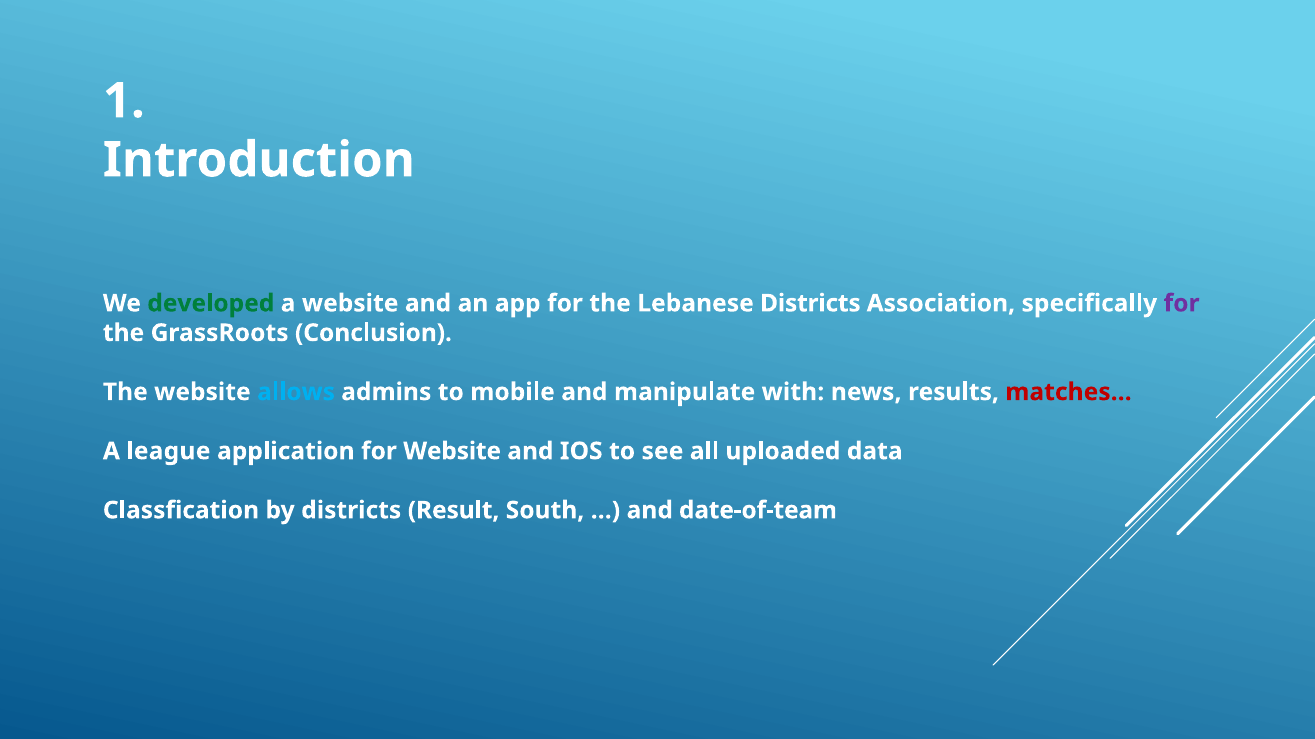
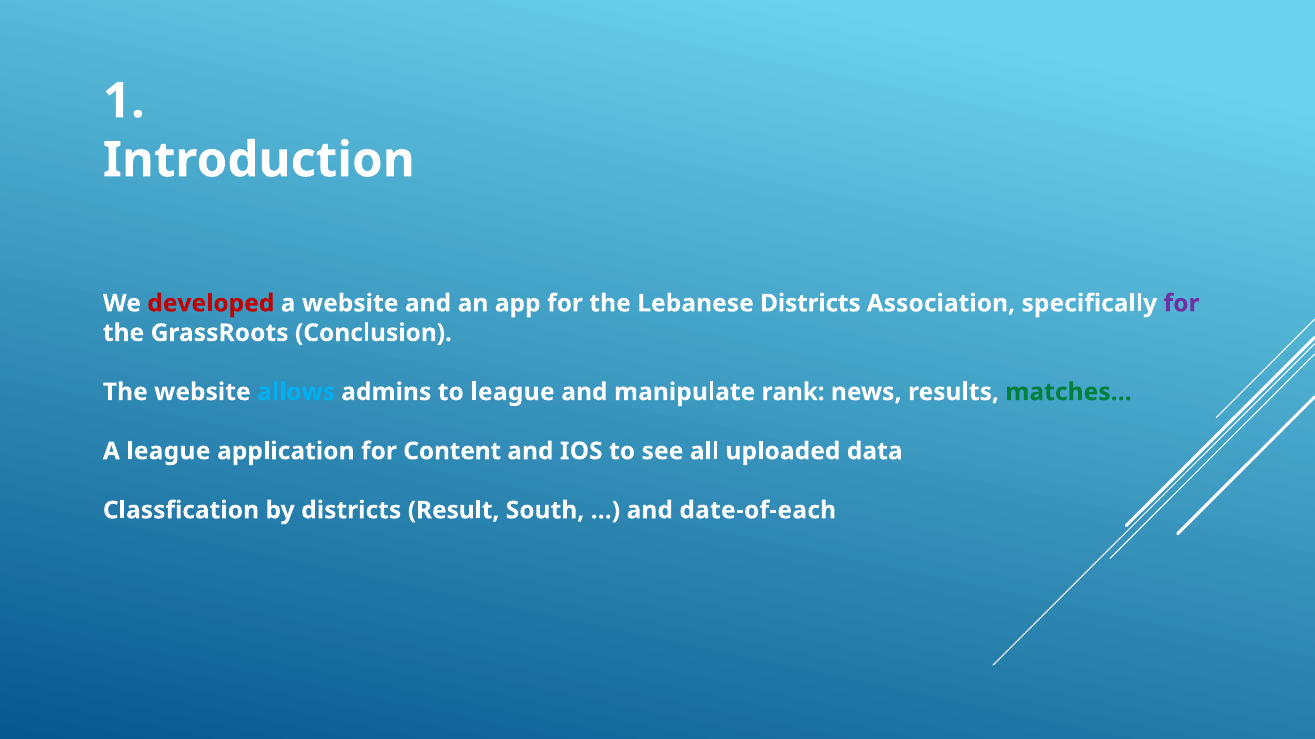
developed colour: green -> red
to mobile: mobile -> league
with: with -> rank
matches… colour: red -> green
for Website: Website -> Content
date-of-team: date-of-team -> date-of-each
